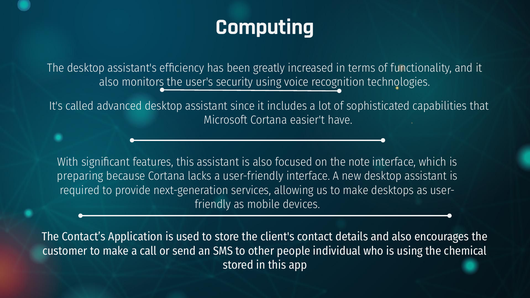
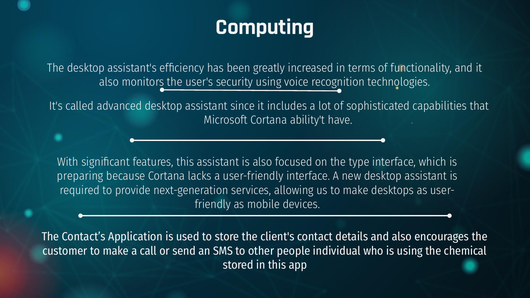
easier't: easier't -> ability't
note: note -> type
